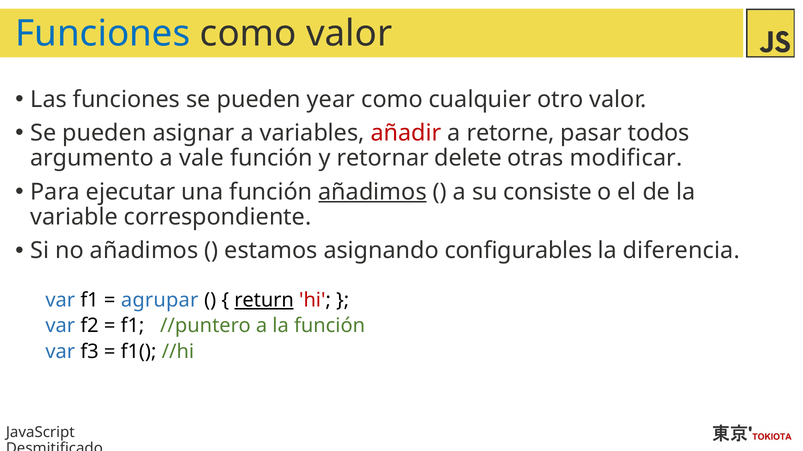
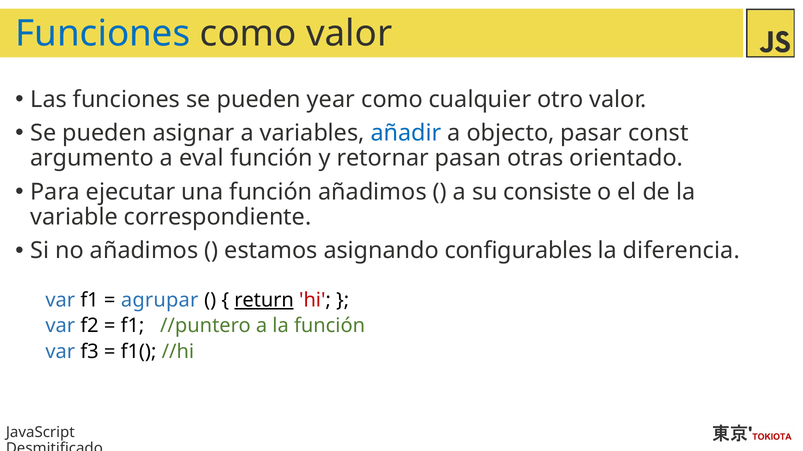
añadir colour: red -> blue
retorne: retorne -> objecto
todos: todos -> const
vale: vale -> eval
delete: delete -> pasan
modificar: modificar -> orientado
añadimos at (373, 192) underline: present -> none
